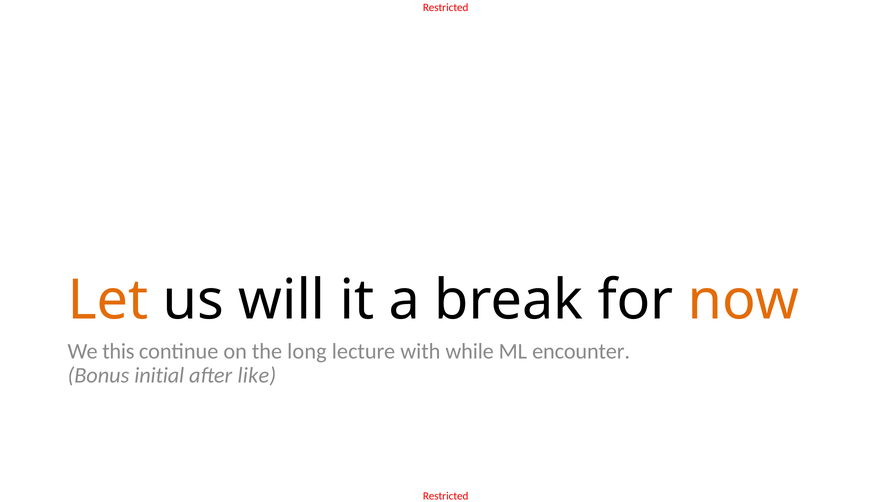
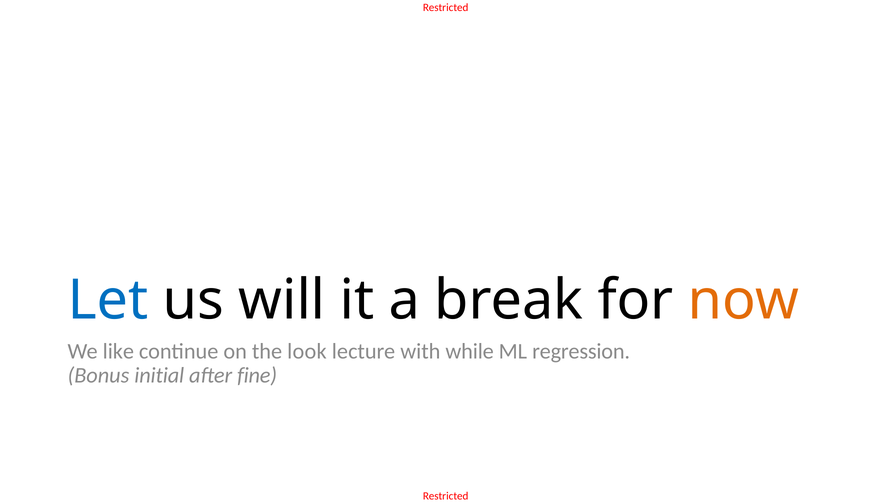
Let colour: orange -> blue
this: this -> like
long: long -> look
encounter: encounter -> regression
like: like -> fine
